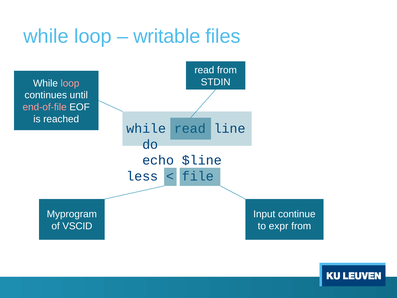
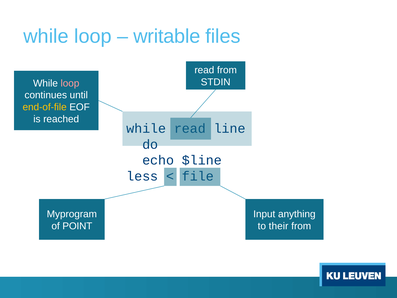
end-of-file colour: pink -> yellow
continue: continue -> anything
VSCID: VSCID -> POINT
expr: expr -> their
